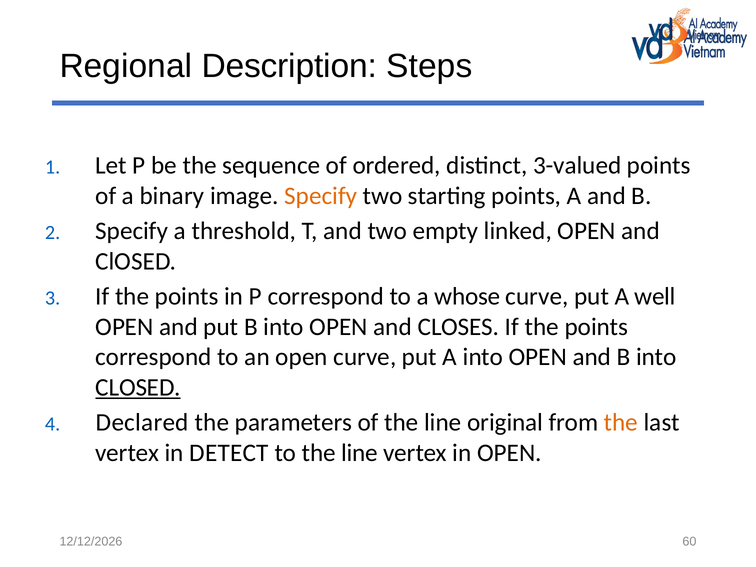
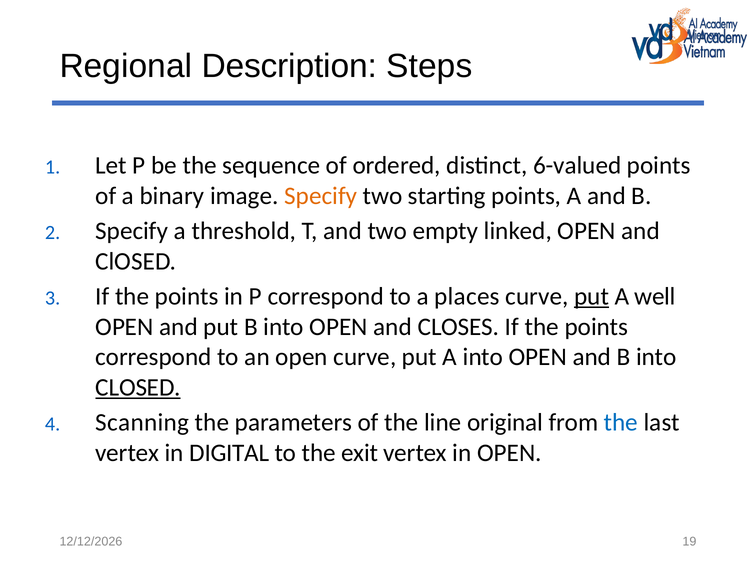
3-valued: 3-valued -> 6-valued
whose: whose -> places
put at (592, 297) underline: none -> present
Declared: Declared -> Scanning
the at (621, 423) colour: orange -> blue
DETECT: DETECT -> DIGITAL
to the line: line -> exit
60: 60 -> 19
